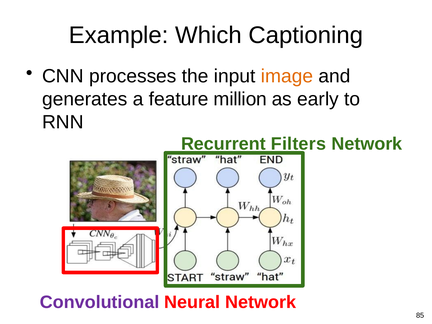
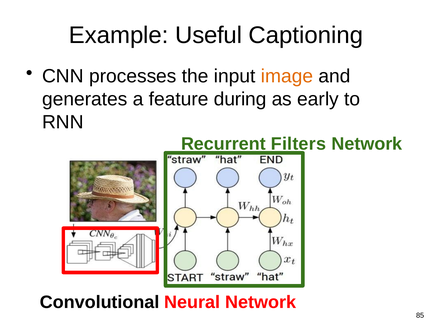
Which: Which -> Useful
million: million -> during
Convolutional colour: purple -> black
